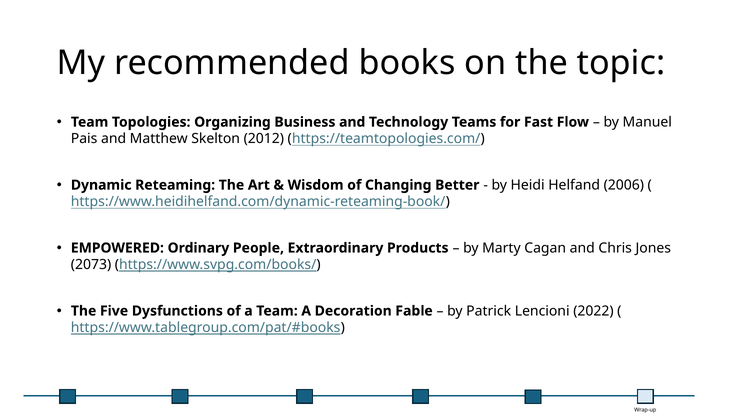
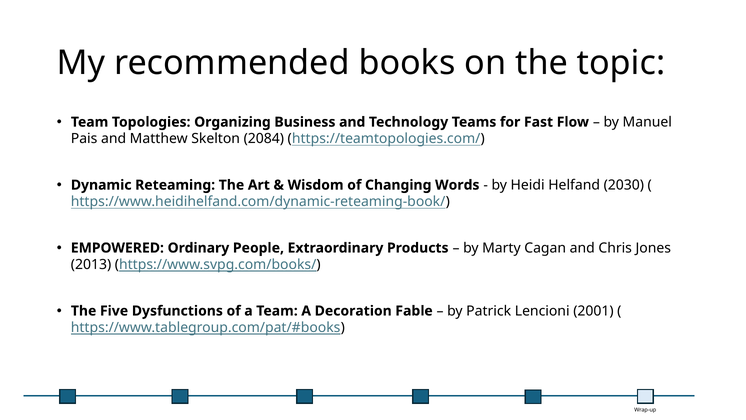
2012: 2012 -> 2084
Better: Better -> Words
2006: 2006 -> 2030
2073: 2073 -> 2013
2022: 2022 -> 2001
